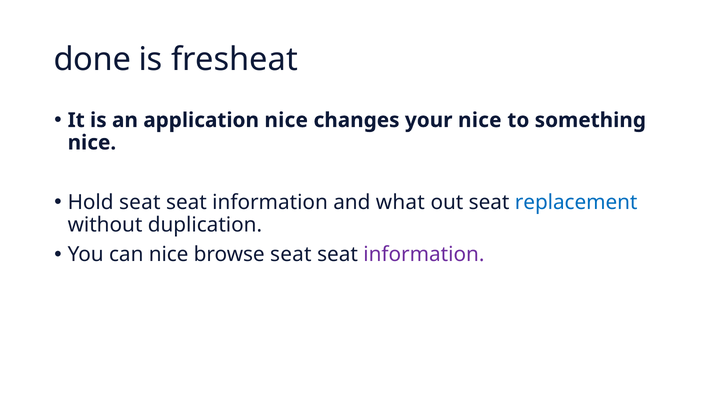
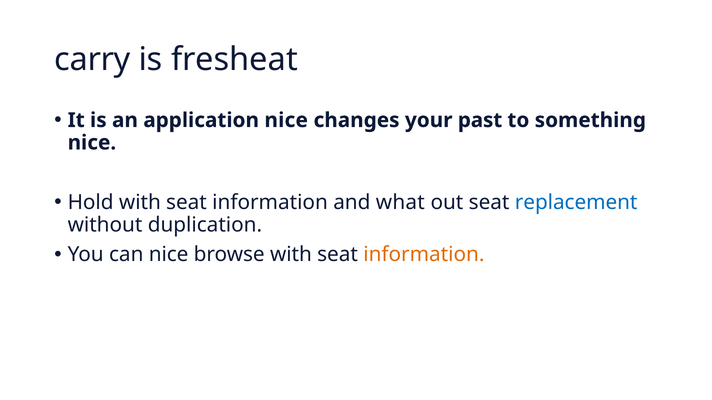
done: done -> carry
your nice: nice -> past
Hold seat: seat -> with
browse seat: seat -> with
information at (424, 255) colour: purple -> orange
